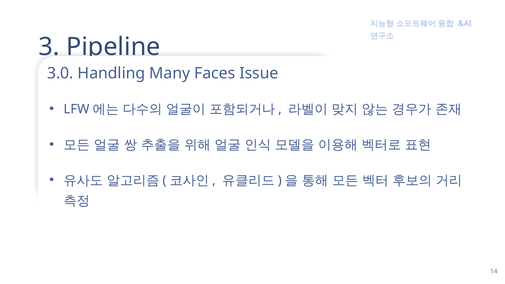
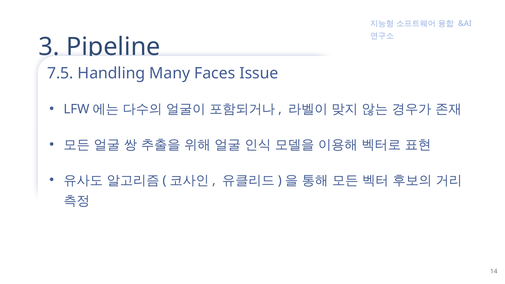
3.0: 3.0 -> 7.5
